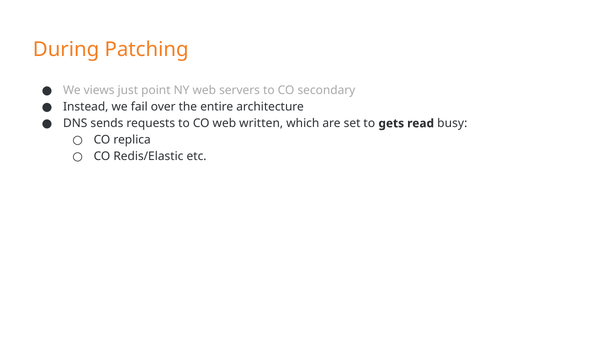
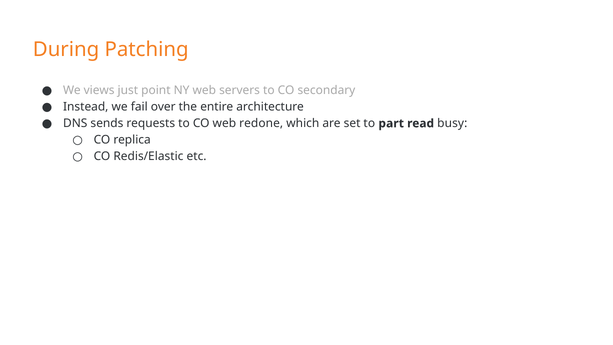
written: written -> redone
gets: gets -> part
